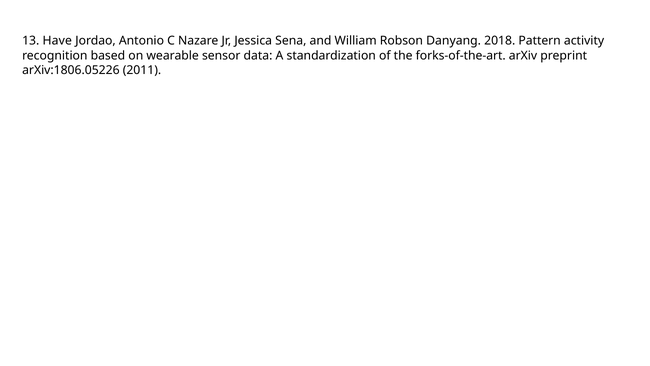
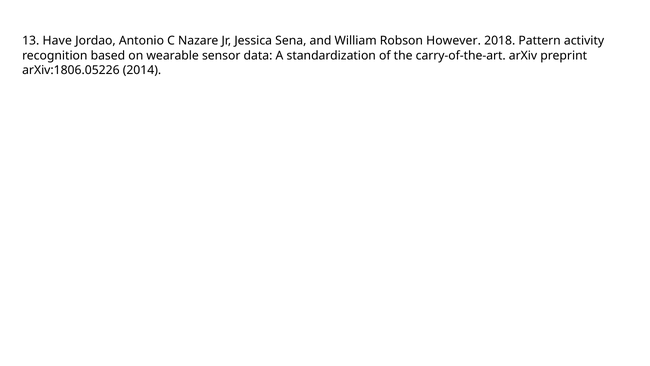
Danyang: Danyang -> However
forks-of-the-art: forks-of-the-art -> carry-of-the-art
2011: 2011 -> 2014
